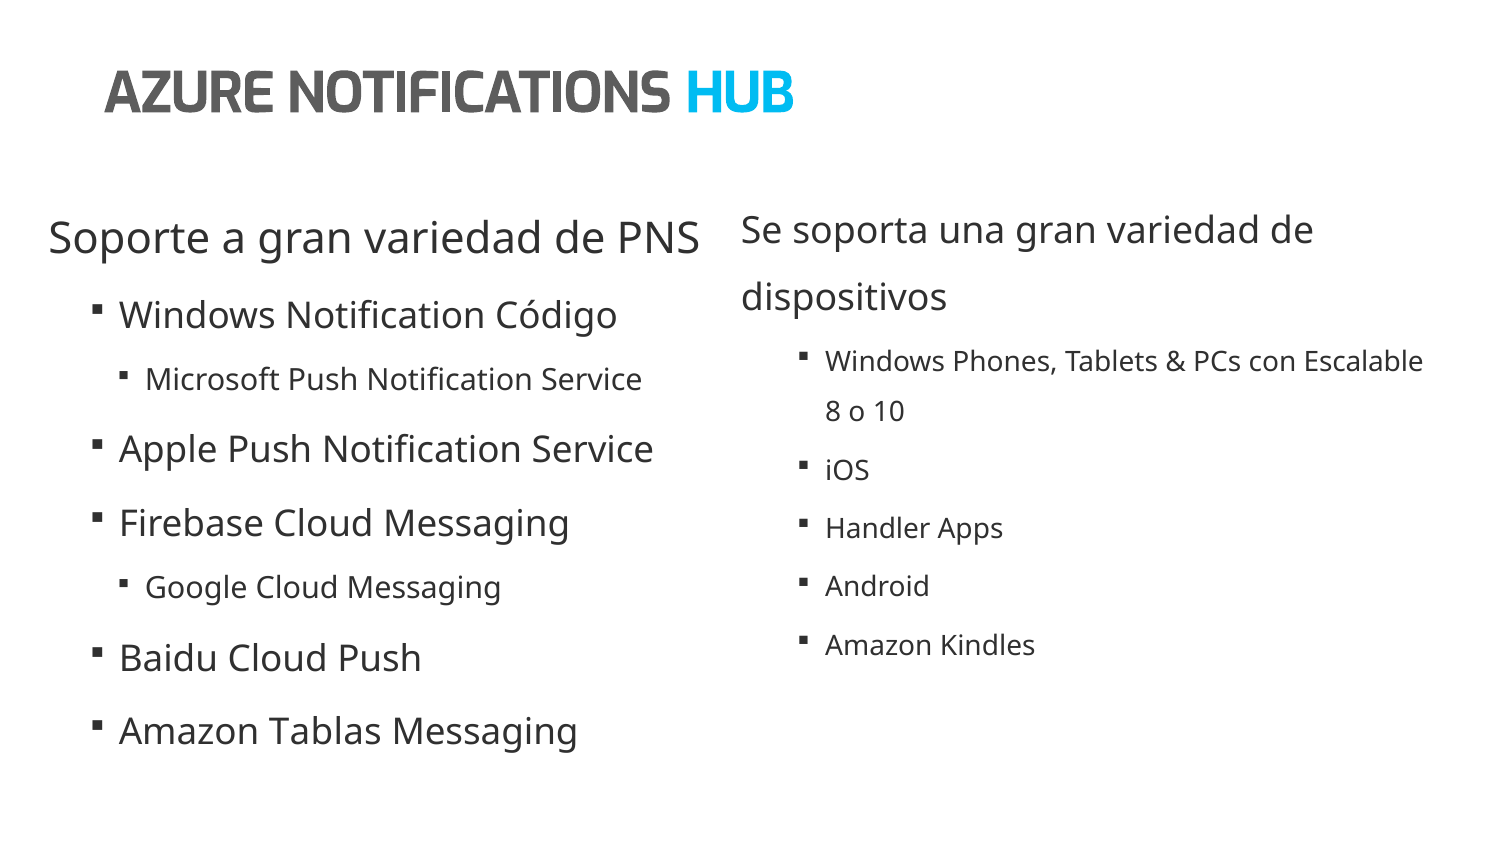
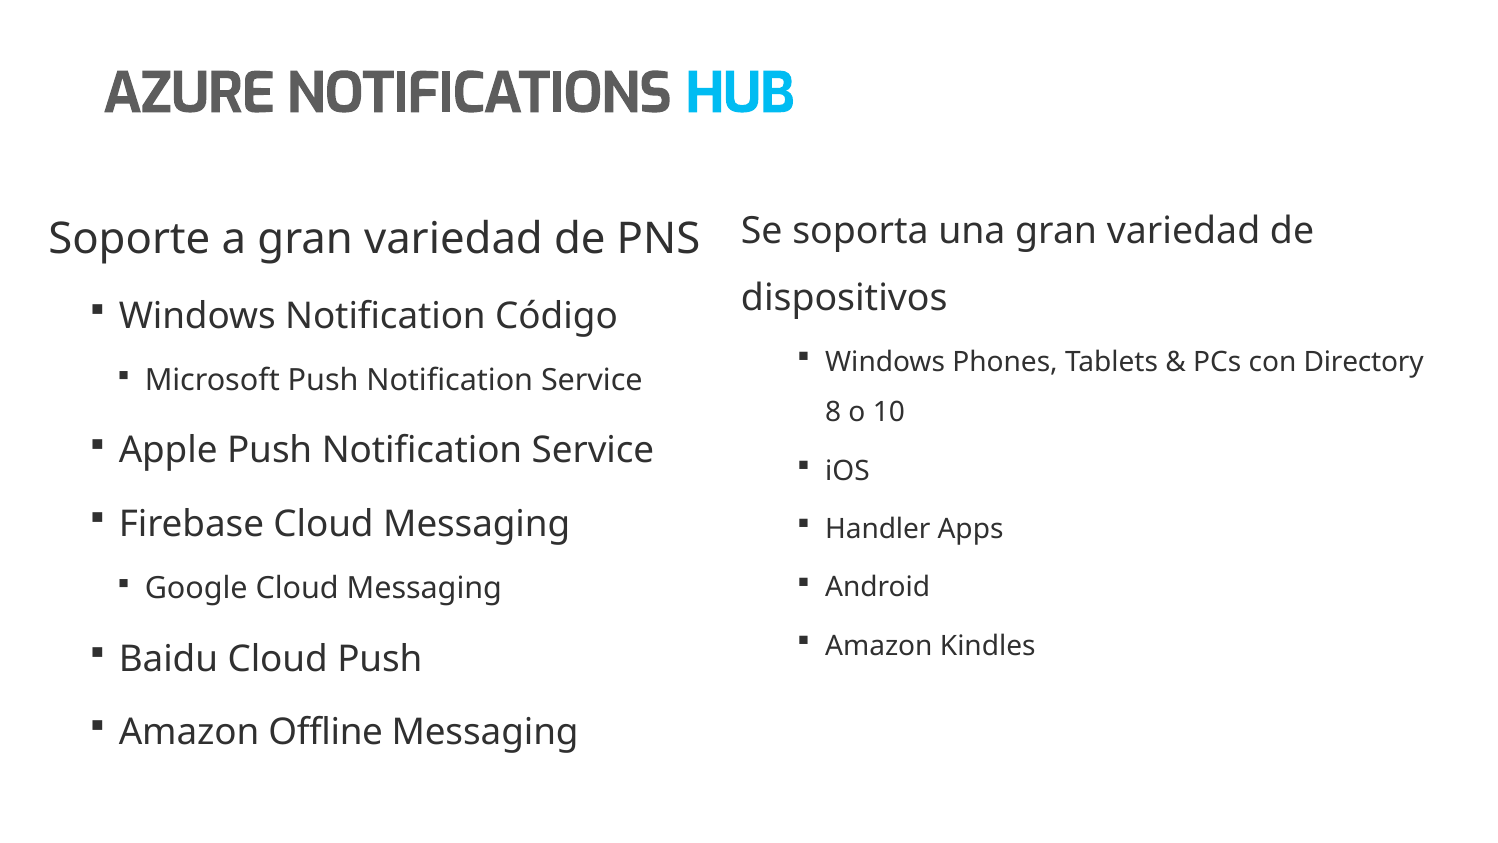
Escalable: Escalable -> Directory
Tablas: Tablas -> Offline
